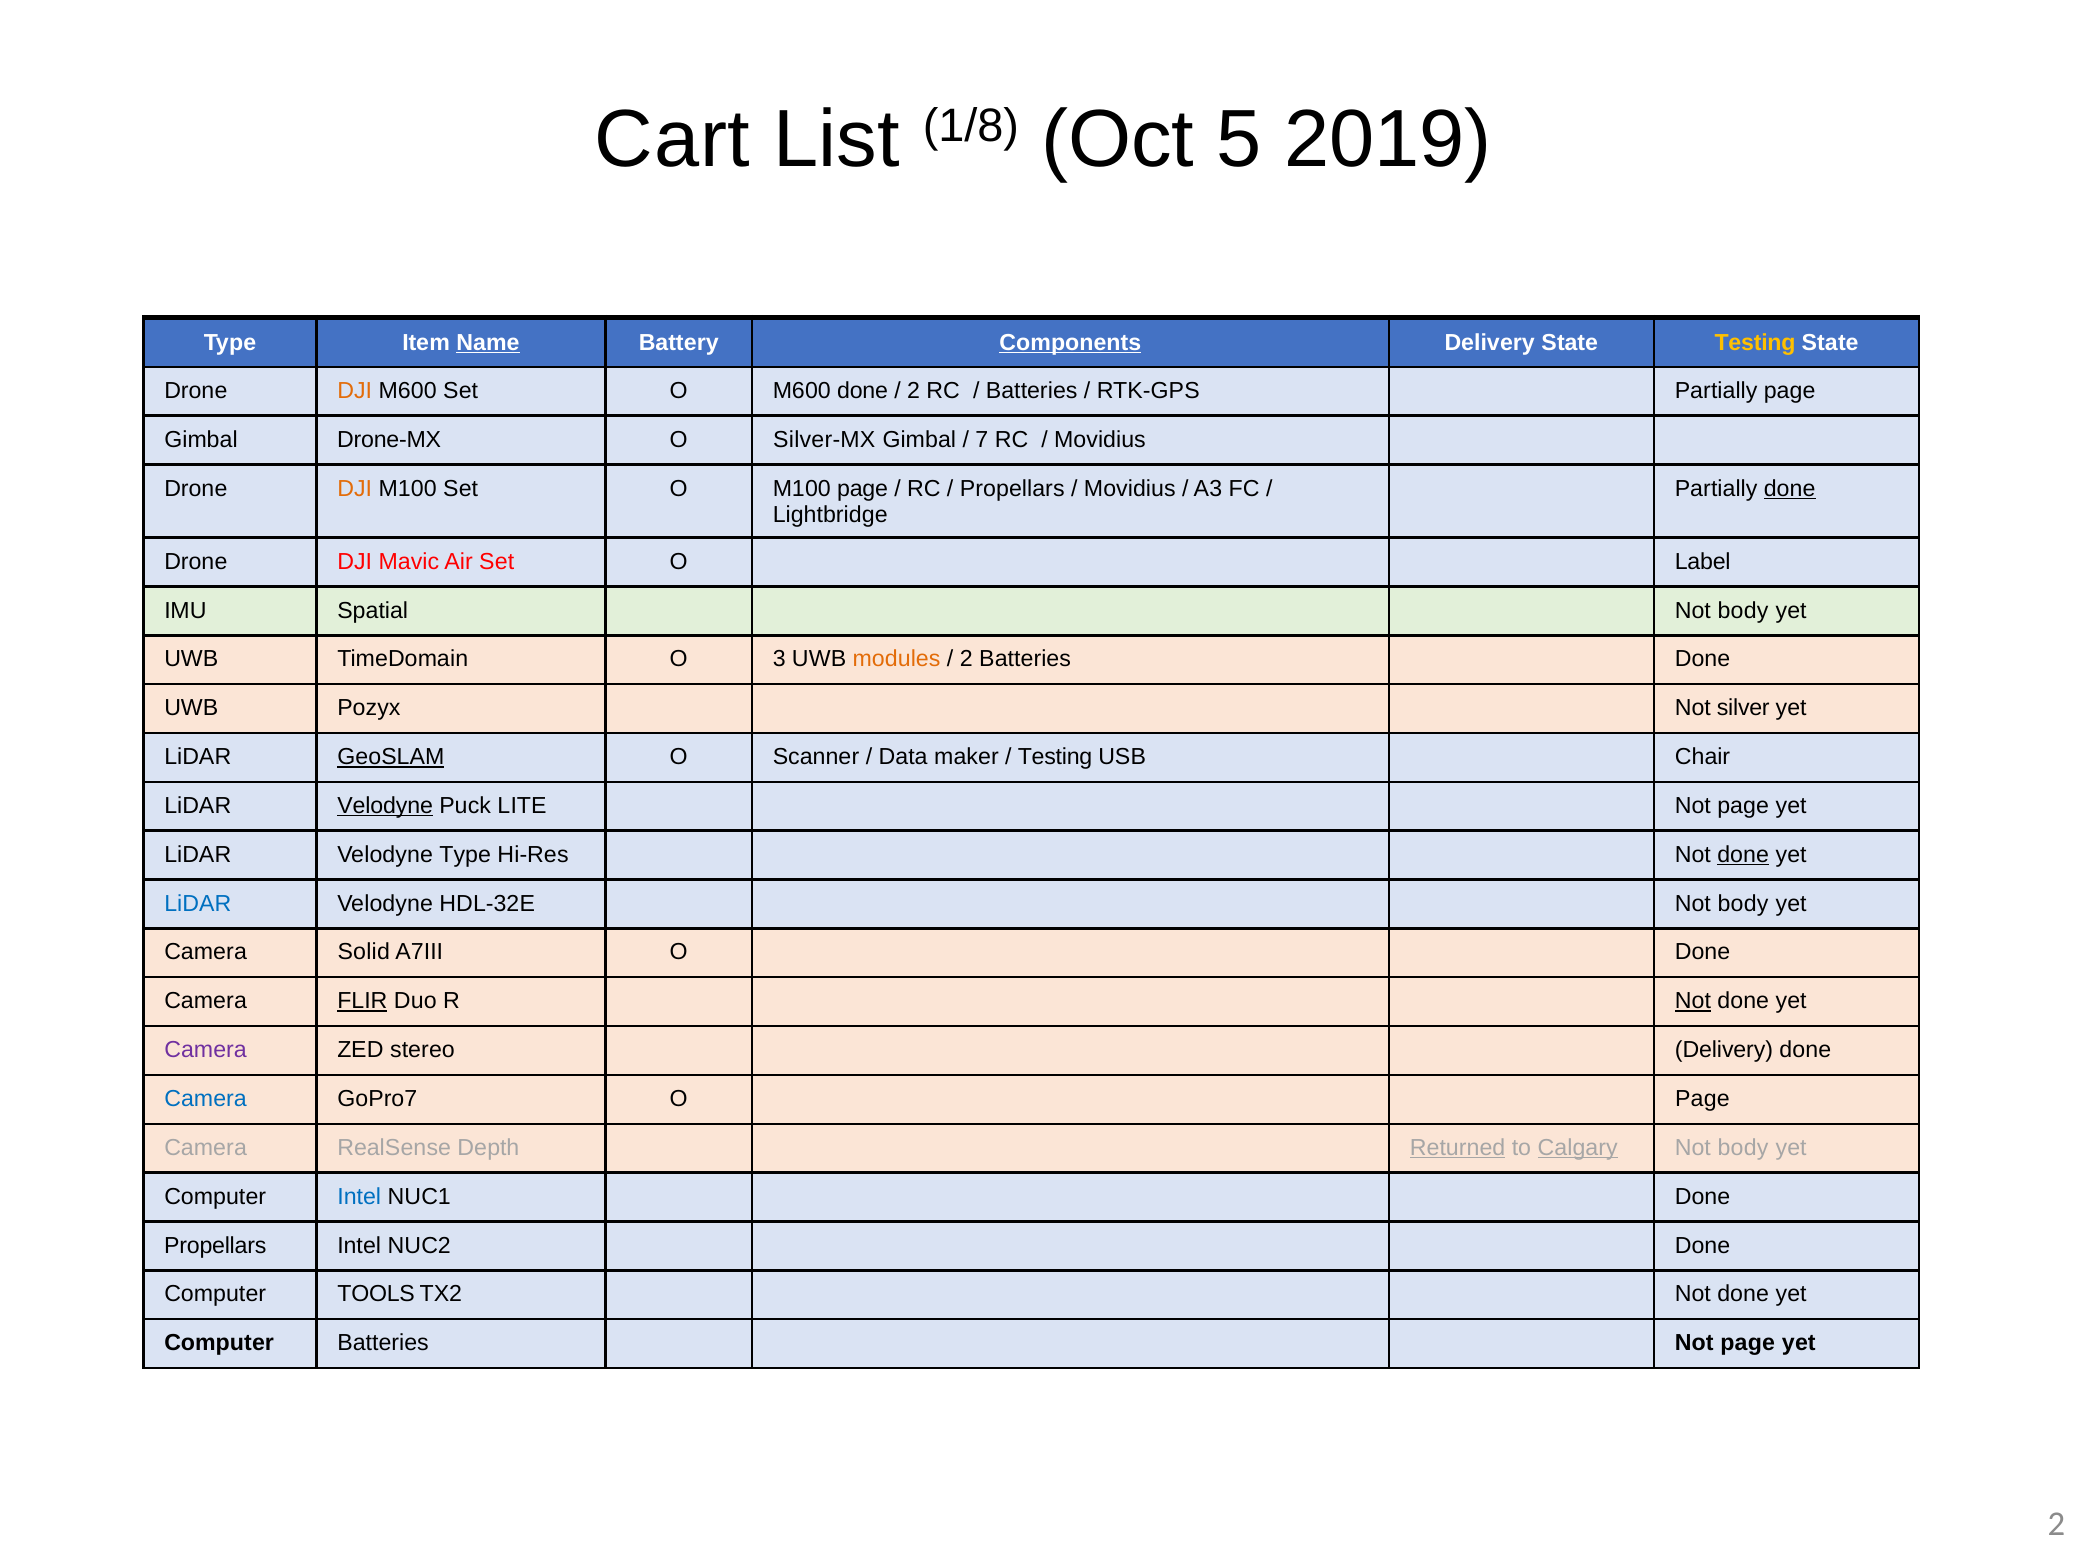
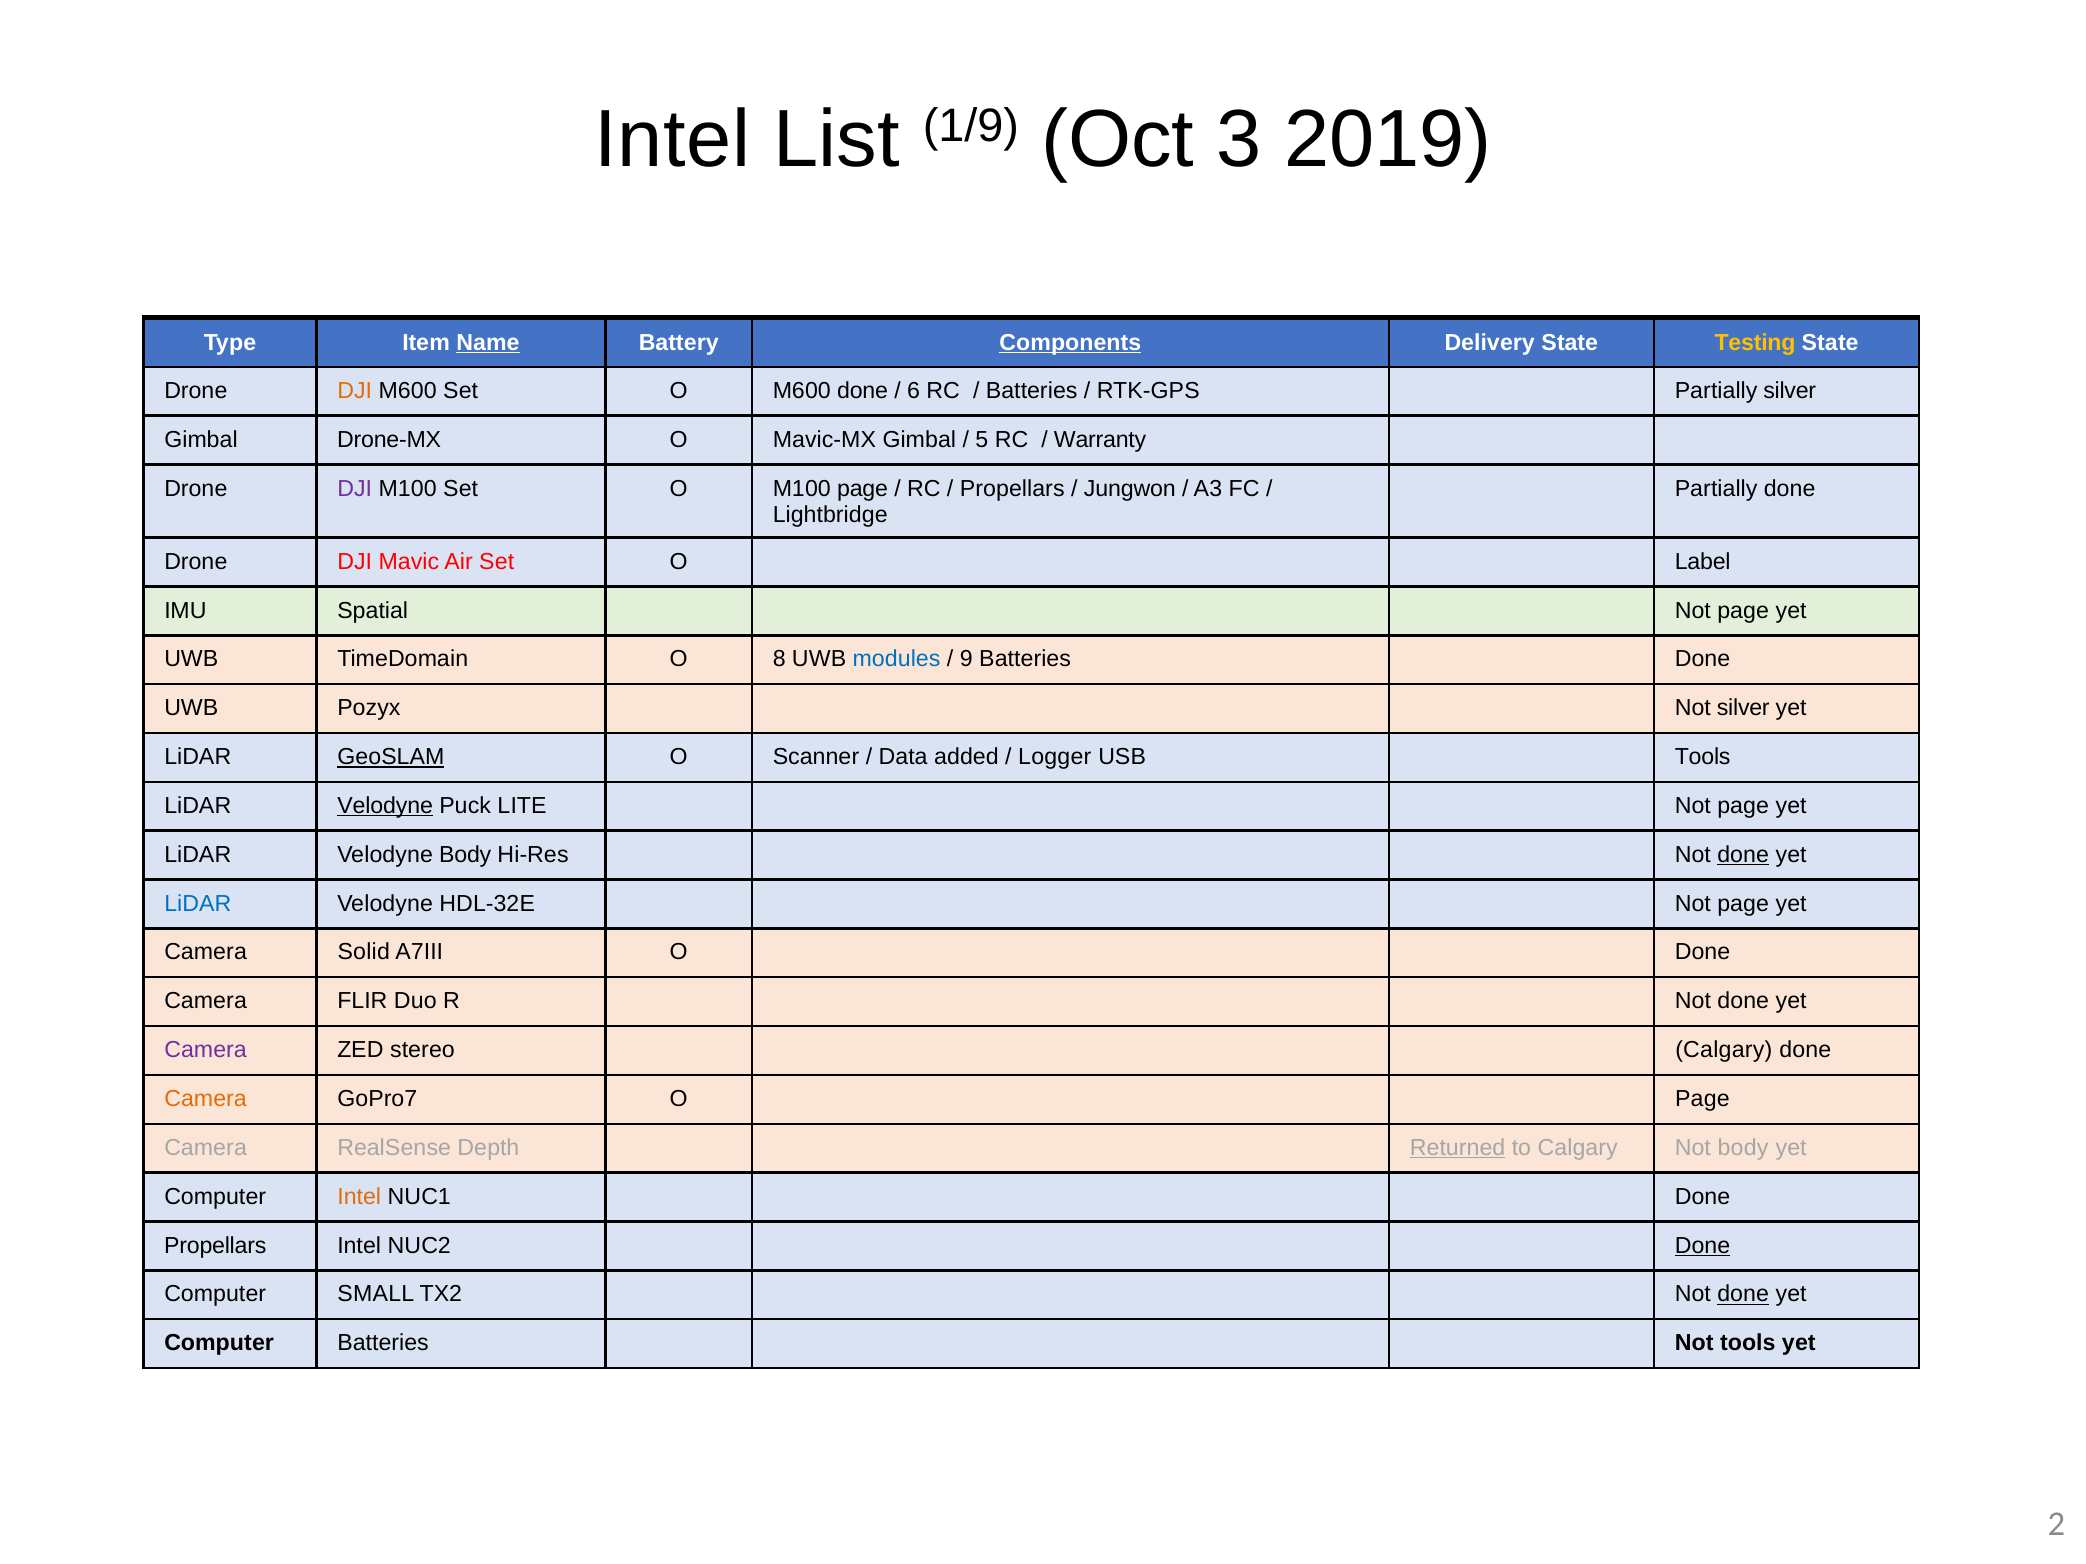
Cart at (673, 139): Cart -> Intel
1/8: 1/8 -> 1/9
5: 5 -> 3
2 at (914, 391): 2 -> 6
Partially page: page -> silver
Silver-MX: Silver-MX -> Mavic-MX
7: 7 -> 5
Movidius at (1100, 440): Movidius -> Warranty
DJI at (355, 489) colour: orange -> purple
Movidius at (1130, 489): Movidius -> Jungwon
done at (1790, 489) underline: present -> none
Spatial Not body: body -> page
3: 3 -> 8
modules colour: orange -> blue
2 at (966, 659): 2 -> 9
maker: maker -> added
Testing at (1055, 757): Testing -> Logger
USB Chair: Chair -> Tools
Velodyne Type: Type -> Body
HDL-32E Not body: body -> page
FLIR underline: present -> none
Not at (1693, 1002) underline: present -> none
stereo Delivery: Delivery -> Calgary
Camera at (206, 1099) colour: blue -> orange
Calgary at (1578, 1148) underline: present -> none
Intel at (359, 1197) colour: blue -> orange
Done at (1703, 1246) underline: none -> present
TOOLS: TOOLS -> SMALL
done at (1743, 1295) underline: none -> present
page at (1748, 1344): page -> tools
